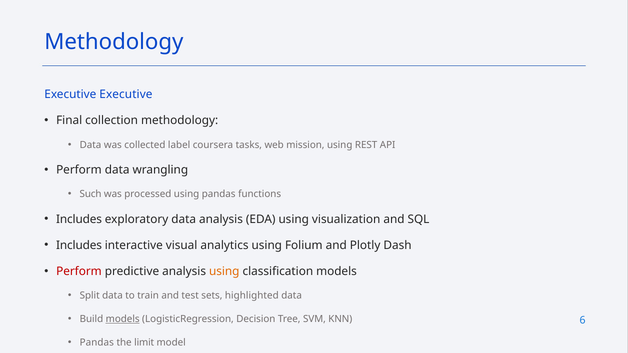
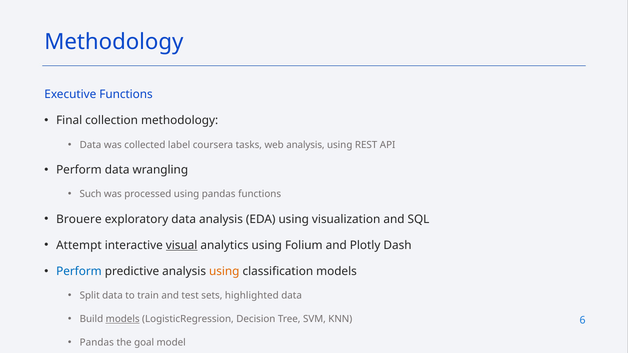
Executive Executive: Executive -> Functions
web mission: mission -> analysis
Includes at (79, 219): Includes -> Brouere
Includes at (79, 246): Includes -> Attempt
visual underline: none -> present
Perform at (79, 272) colour: red -> blue
limit: limit -> goal
